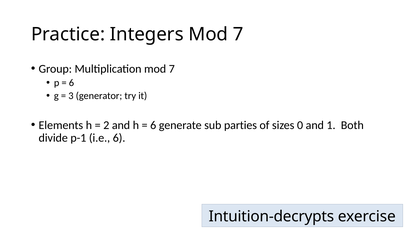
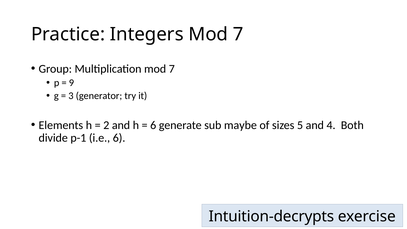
6 at (71, 83): 6 -> 9
parties: parties -> maybe
0: 0 -> 5
1: 1 -> 4
